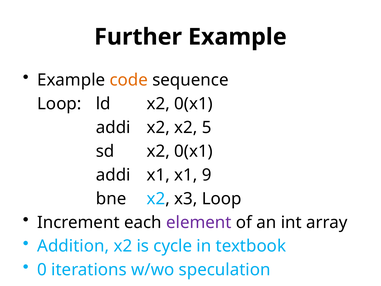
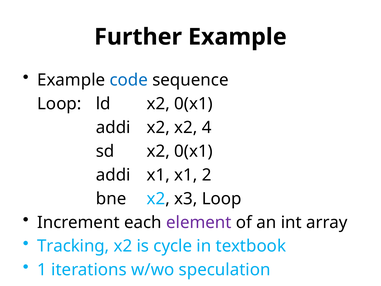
code colour: orange -> blue
5: 5 -> 4
9: 9 -> 2
Addition: Addition -> Tracking
0: 0 -> 1
